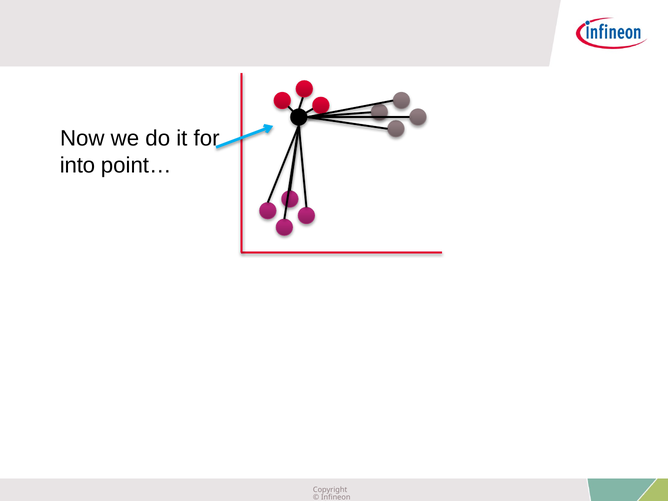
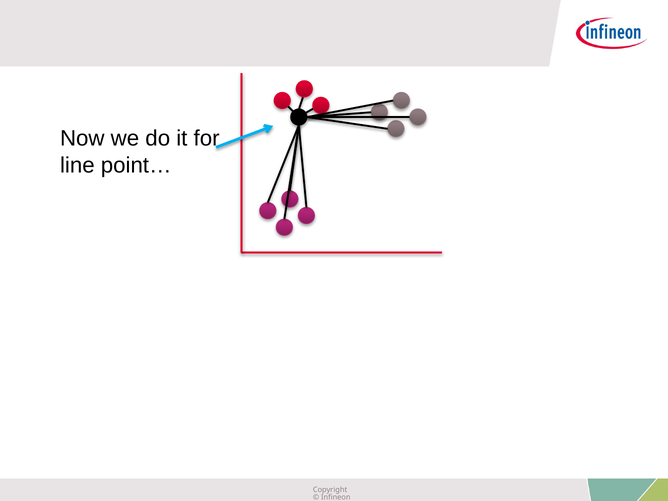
into: into -> line
